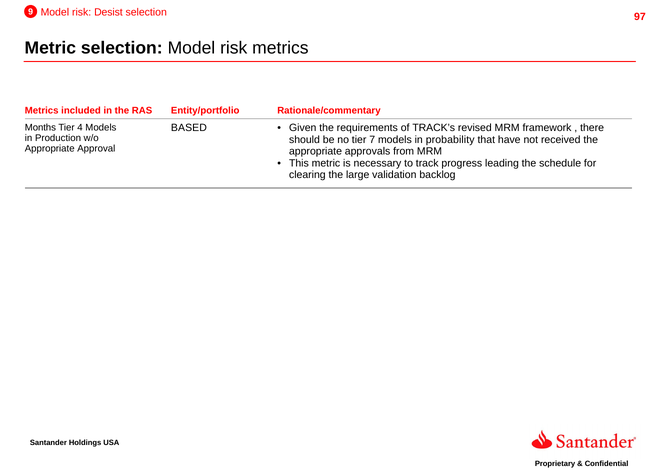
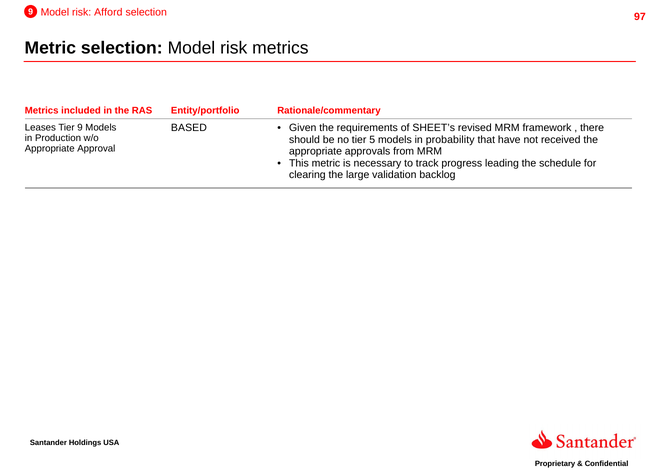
Desist: Desist -> Afford
Months: Months -> Leases
Tier 4: 4 -> 9
TRACK’s: TRACK’s -> SHEET’s
7: 7 -> 5
